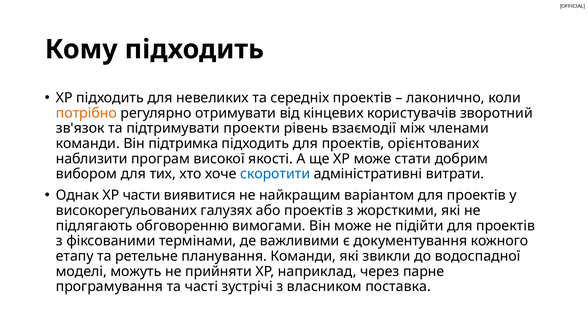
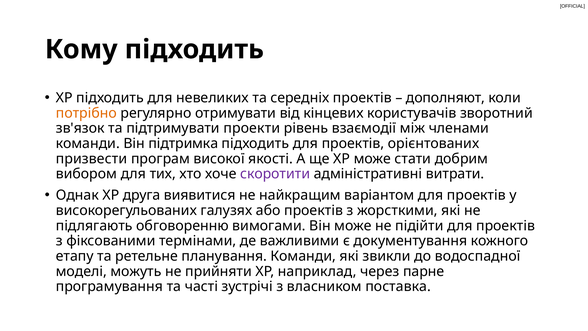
лаконично: лаконично -> дополняют
наблизити: наблизити -> призвести
скоротити colour: blue -> purple
части: части -> друга
